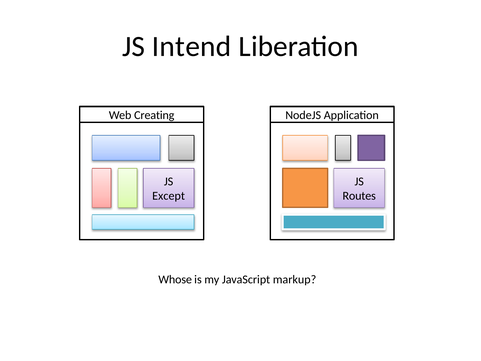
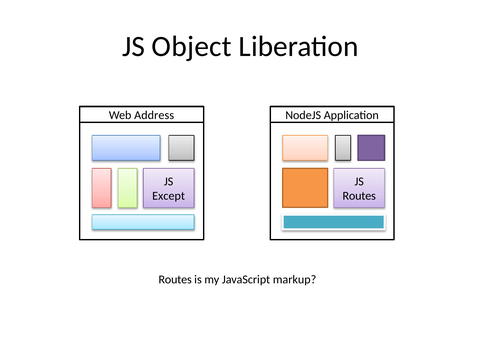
Intend: Intend -> Object
Creating: Creating -> Address
Whose at (175, 279): Whose -> Routes
